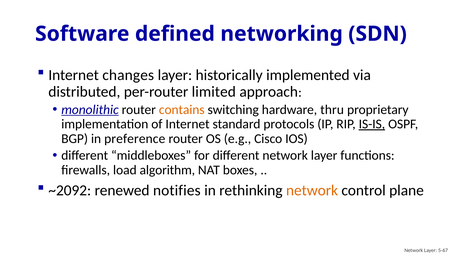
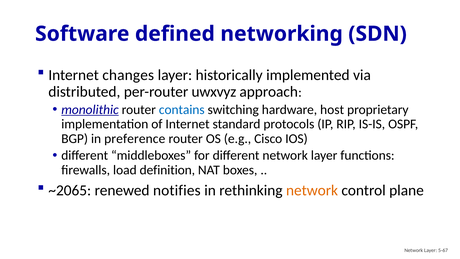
limited: limited -> uwxvyz
contains colour: orange -> blue
thru: thru -> host
IS-IS underline: present -> none
algorithm: algorithm -> definition
~2092: ~2092 -> ~2065
